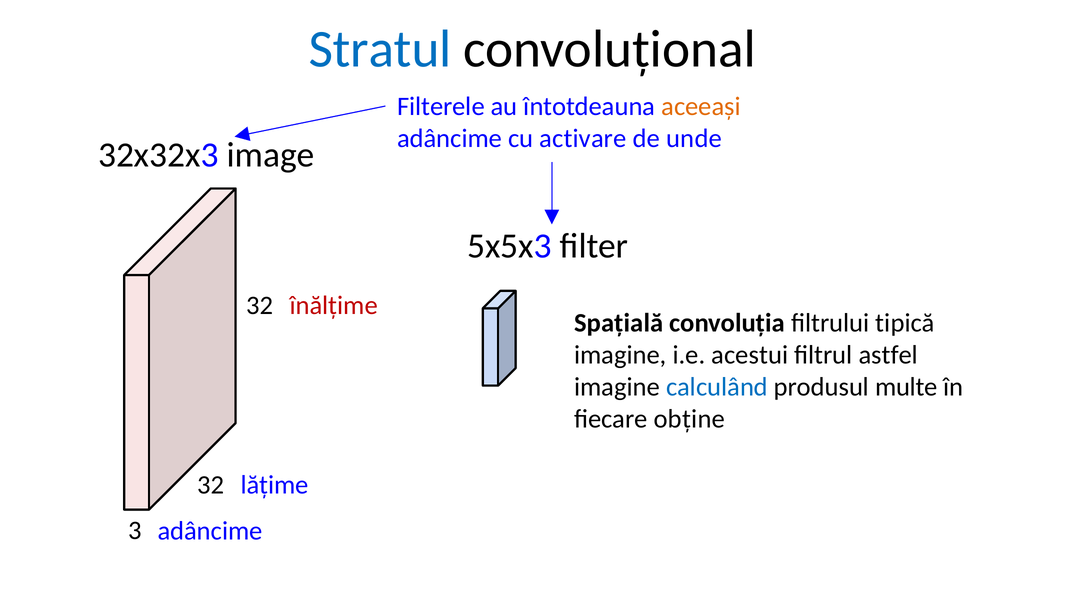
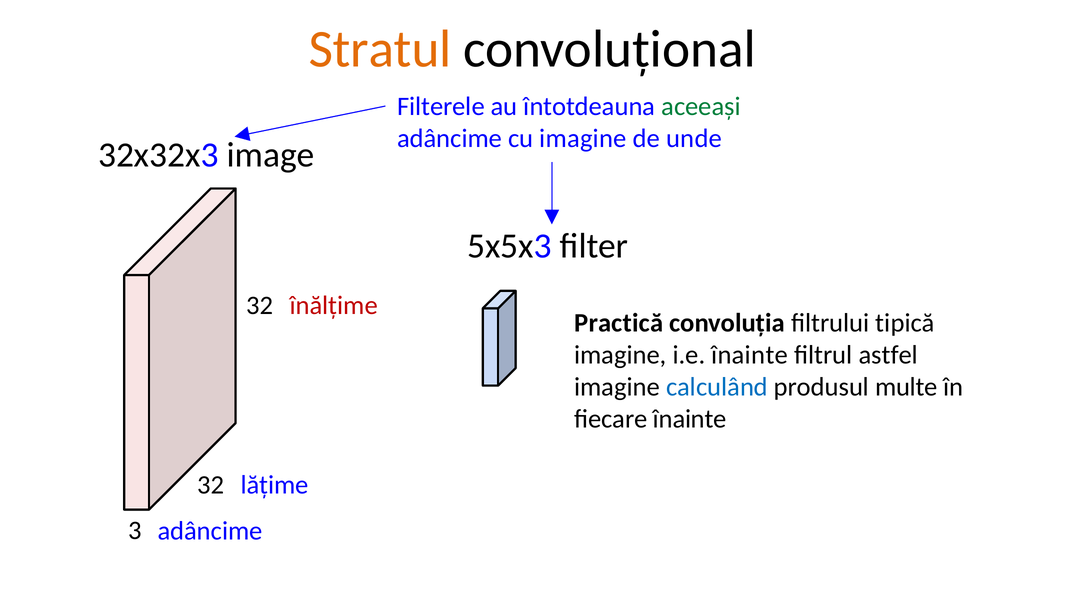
Stratul colour: blue -> orange
aceeași colour: orange -> green
cu activare: activare -> imagine
Spațială: Spațială -> Practică
i.e acestui: acestui -> înainte
fiecare obține: obține -> înainte
